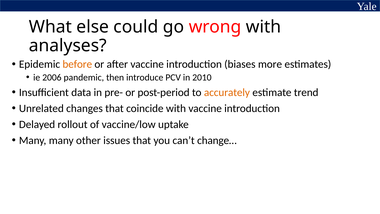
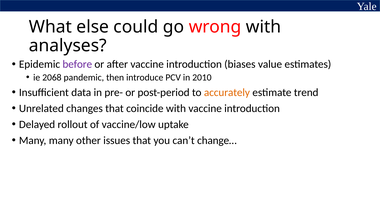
before colour: orange -> purple
more: more -> value
2006: 2006 -> 2068
